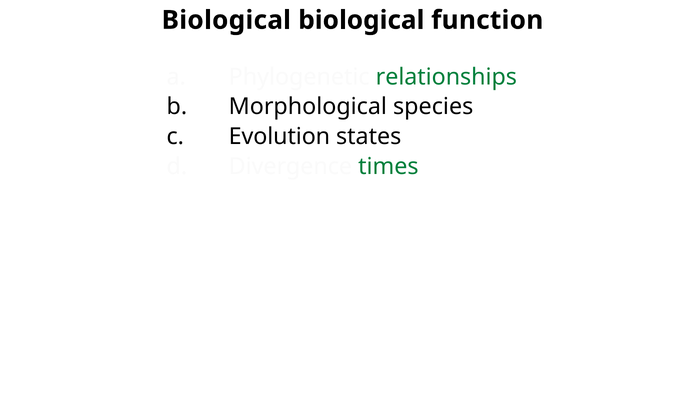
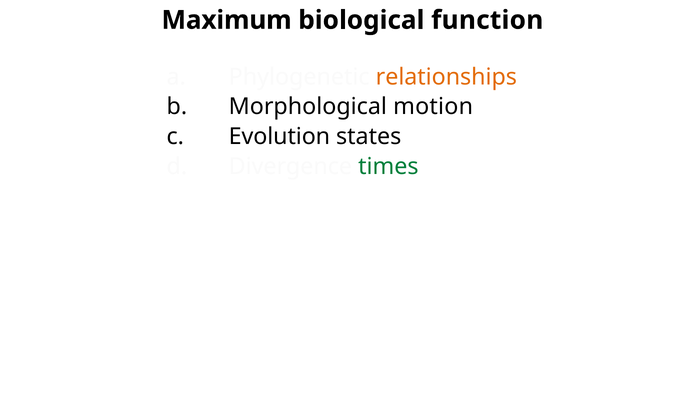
Biological at (226, 20): Biological -> Maximum
relationships colour: green -> orange
species: species -> motion
